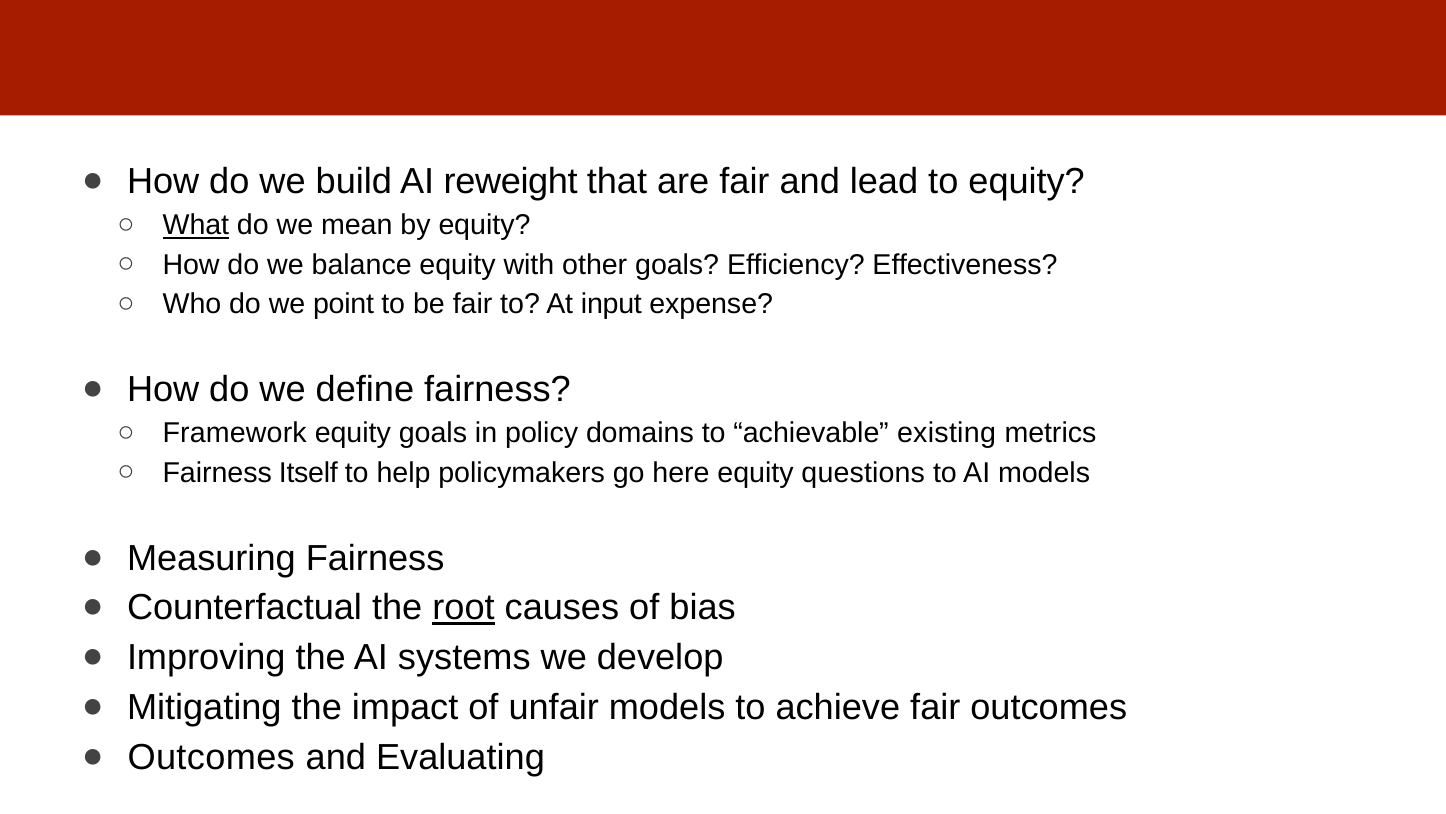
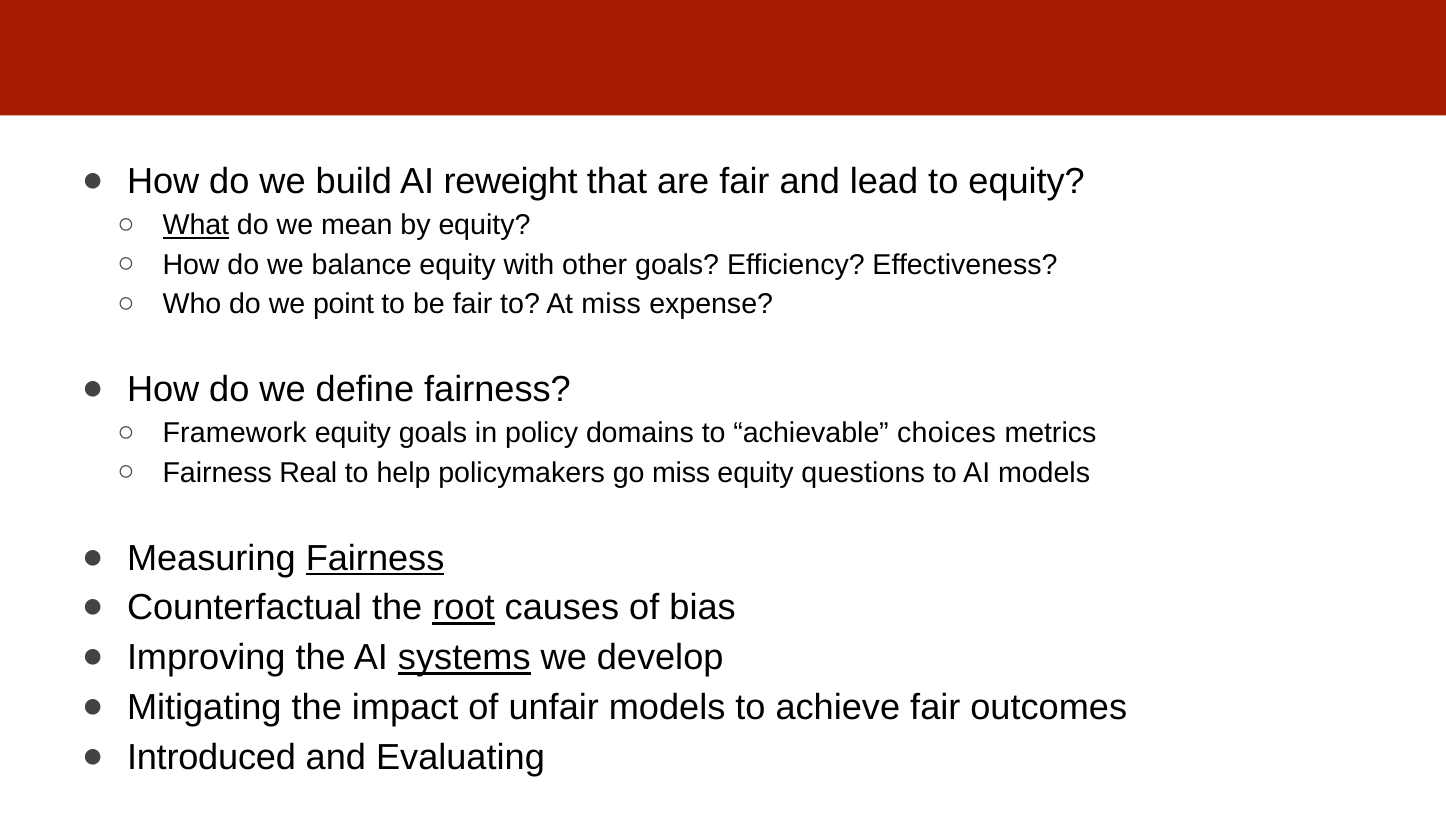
At input: input -> miss
existing: existing -> choices
Itself: Itself -> Real
go here: here -> miss
Fairness at (375, 558) underline: none -> present
systems underline: none -> present
Outcomes at (211, 757): Outcomes -> Introduced
